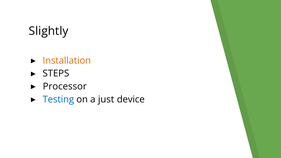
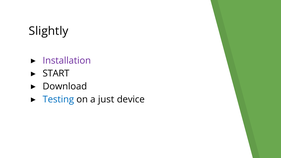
Installation colour: orange -> purple
STEPS: STEPS -> START
Processor: Processor -> Download
